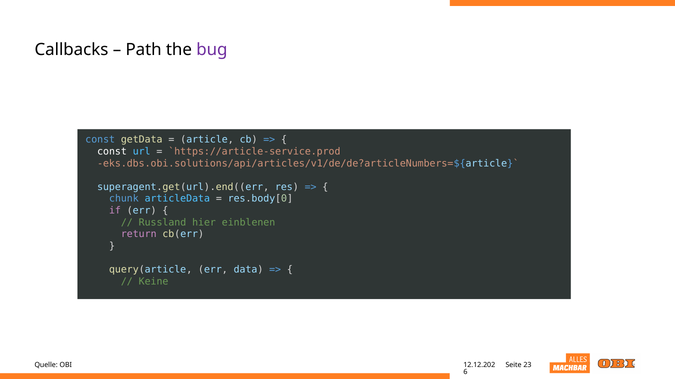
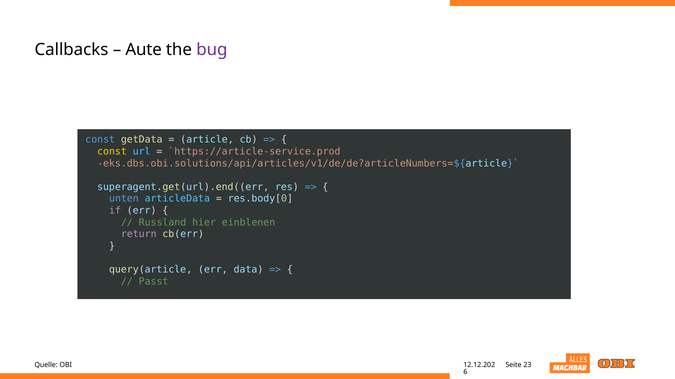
Path: Path -> Aute
const at (112, 152) colour: white -> yellow
chunk: chunk -> unten
Keine: Keine -> Passt
